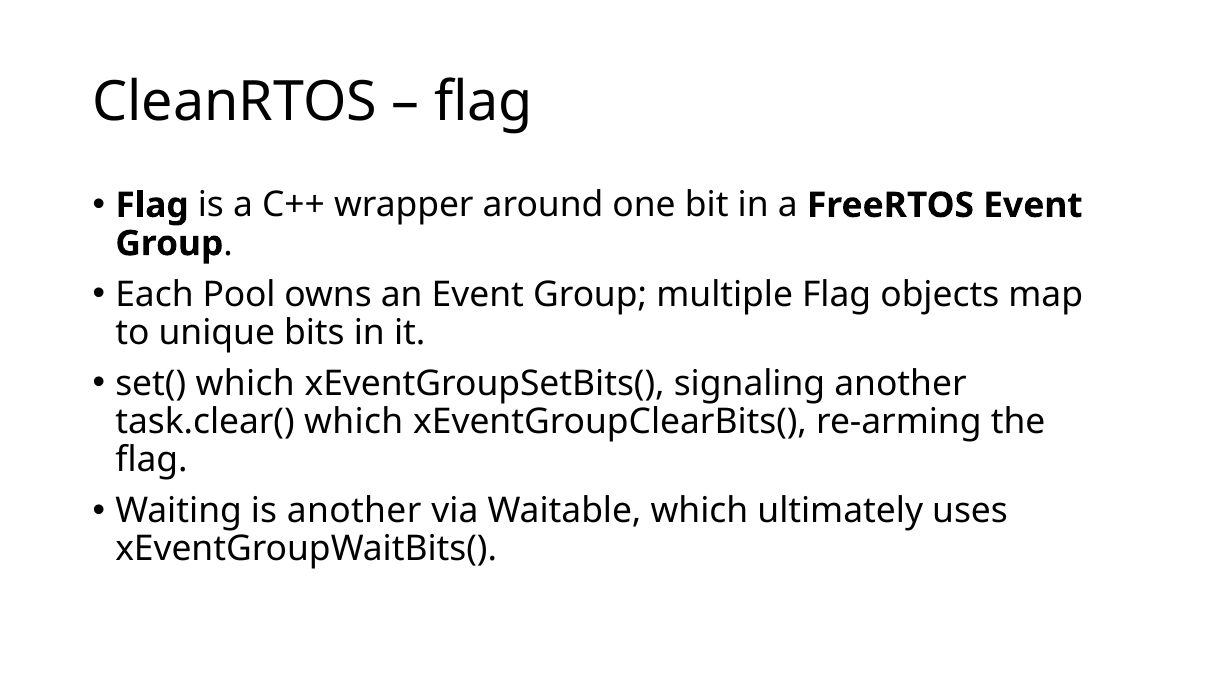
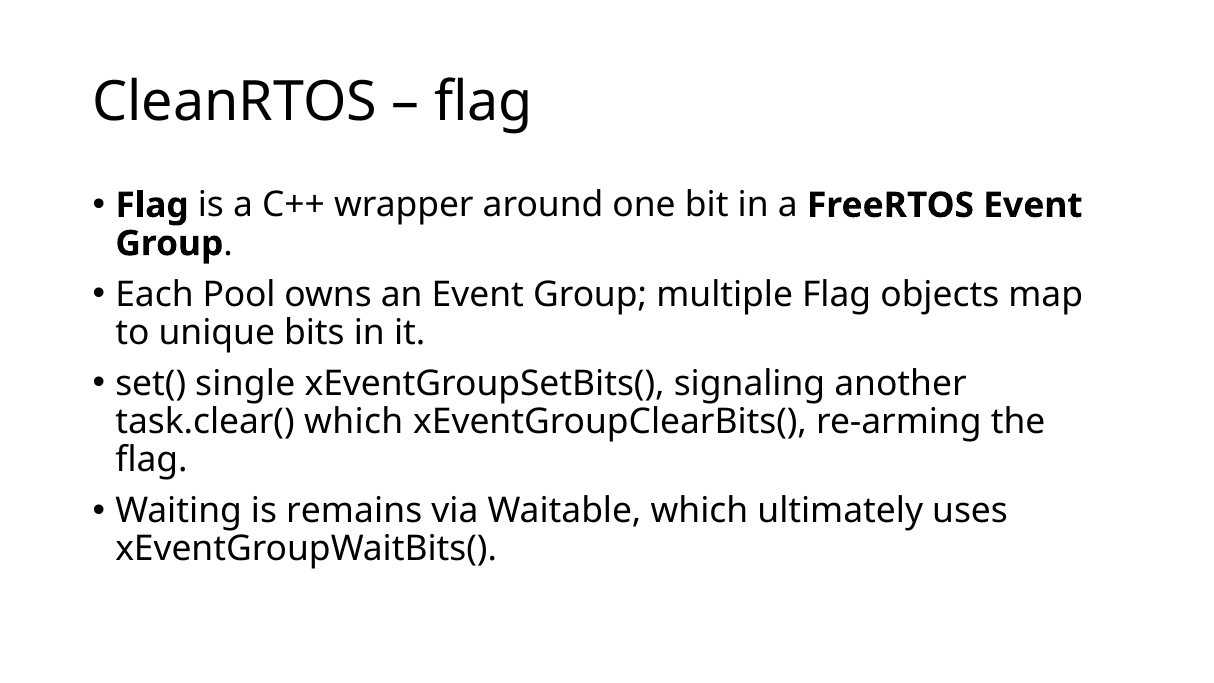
set( which: which -> single
is another: another -> remains
